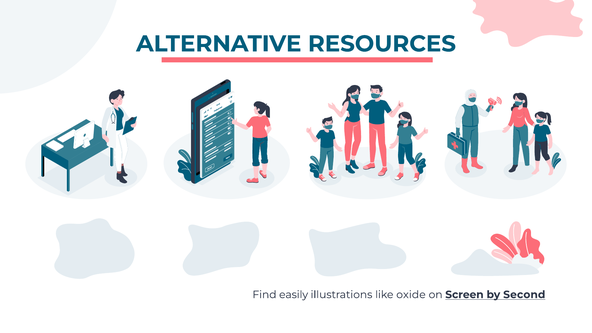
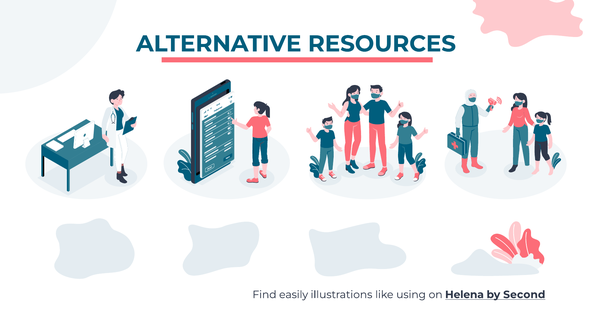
oxide: oxide -> using
Screen: Screen -> Helena
